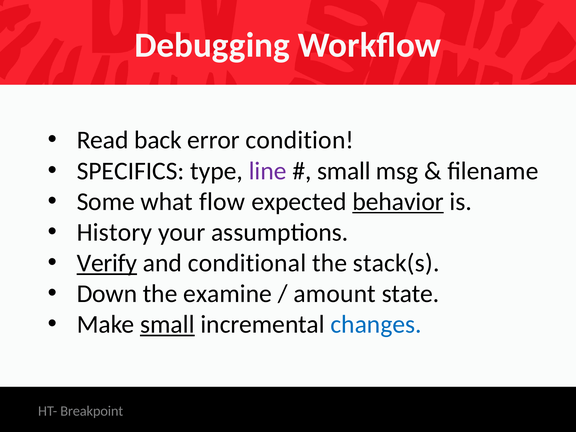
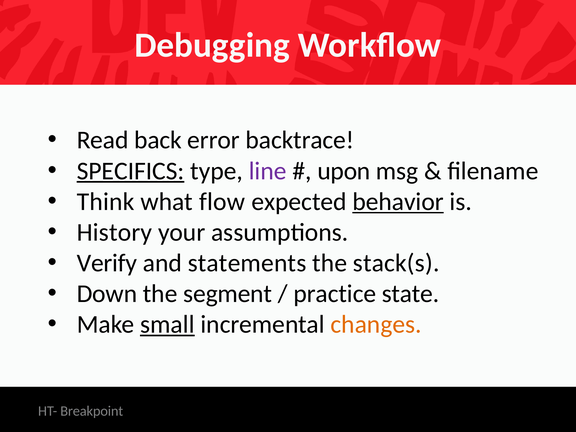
condition: condition -> backtrace
SPECIFICS underline: none -> present
small at (344, 171): small -> upon
Some: Some -> Think
Verify underline: present -> none
conditional: conditional -> statements
examine: examine -> segment
amount: amount -> practice
changes colour: blue -> orange
